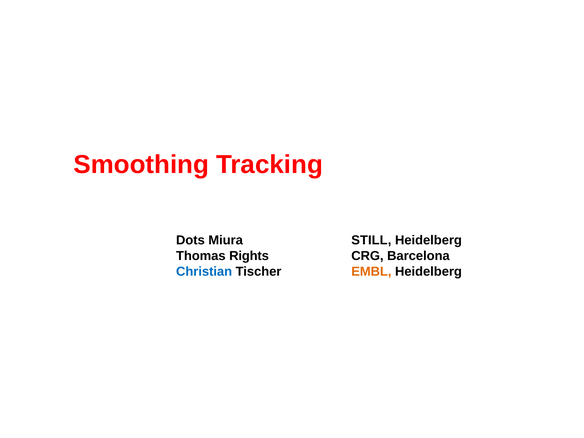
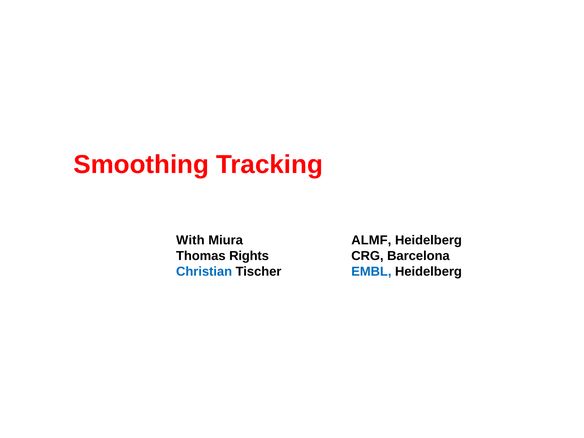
Dots: Dots -> With
STILL: STILL -> ALMF
EMBL colour: orange -> blue
